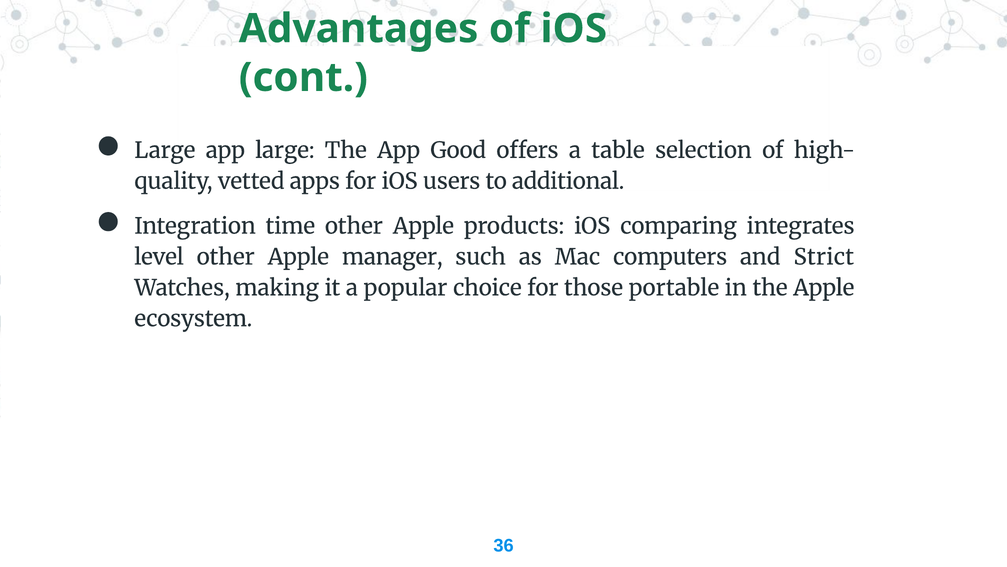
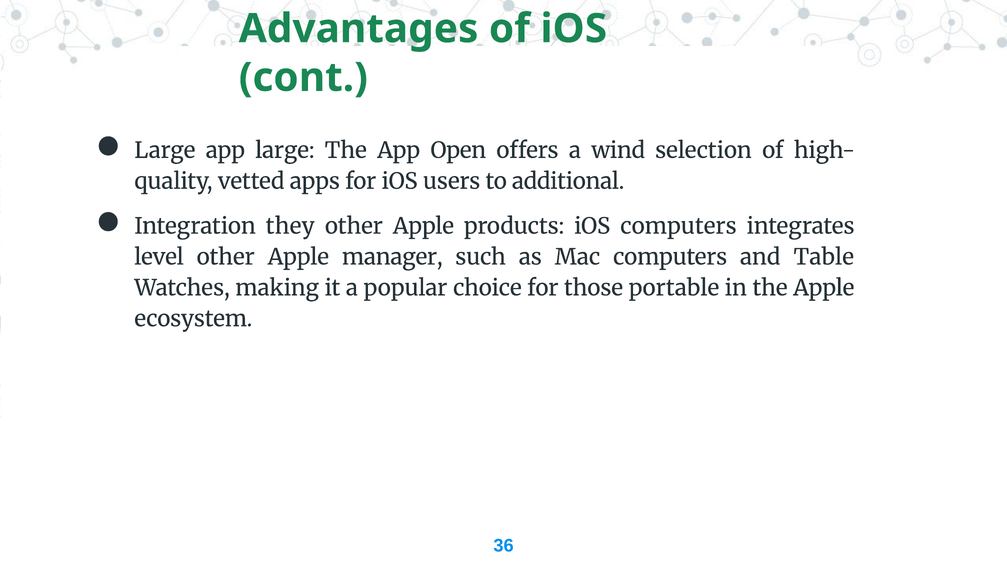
Good: Good -> Open
table: table -> wind
time: time -> they
iOS comparing: comparing -> computers
Strict: Strict -> Table
